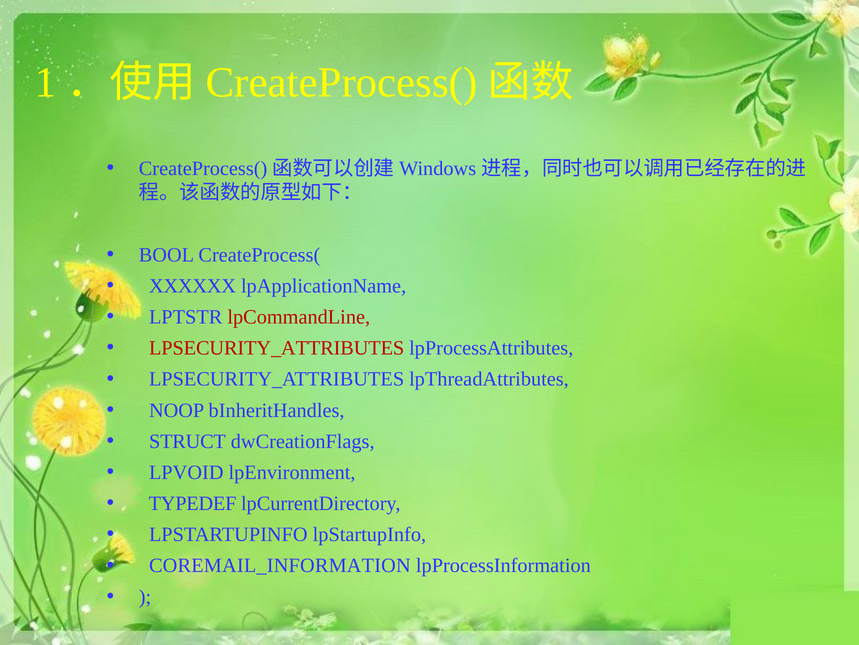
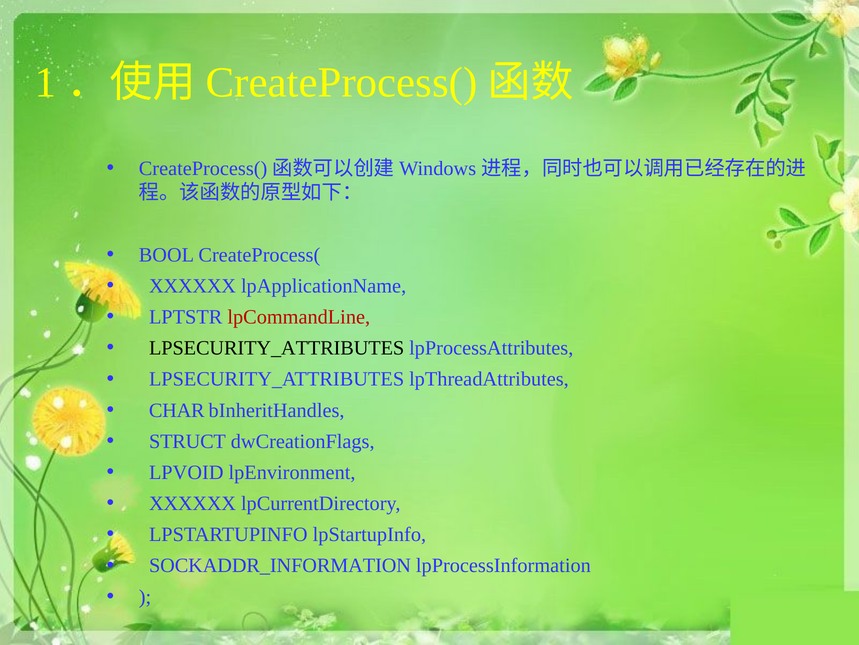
LPSECURITY_ATTRIBUTES at (277, 348) colour: red -> black
NOOP: NOOP -> CHAR
TYPEDEF at (193, 503): TYPEDEF -> XXXXXX
COREMAIL_INFORMATION: COREMAIL_INFORMATION -> SOCKADDR_INFORMATION
